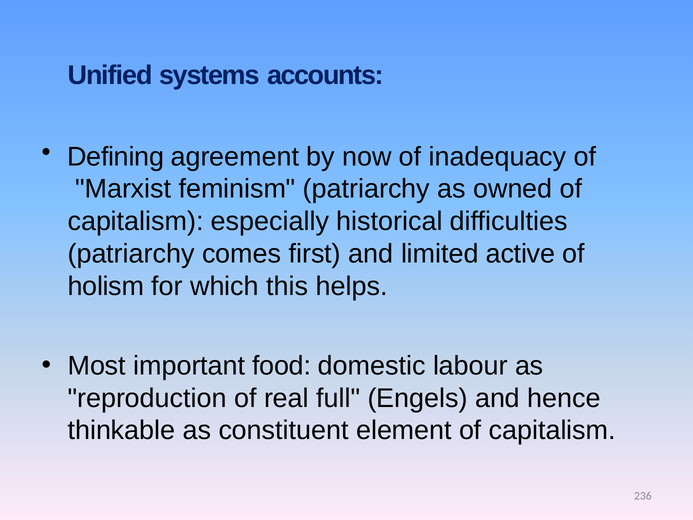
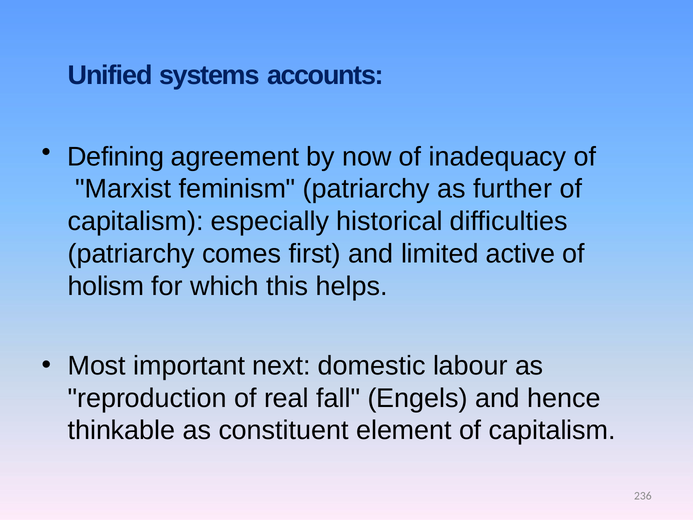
owned: owned -> further
food: food -> next
full: full -> fall
